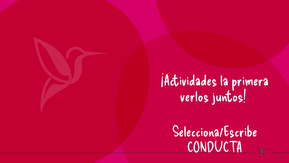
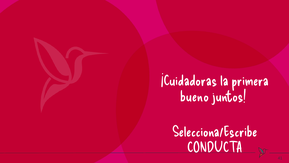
¡Actividades: ¡Actividades -> ¡Cuidadoras
verlos: verlos -> bueno
